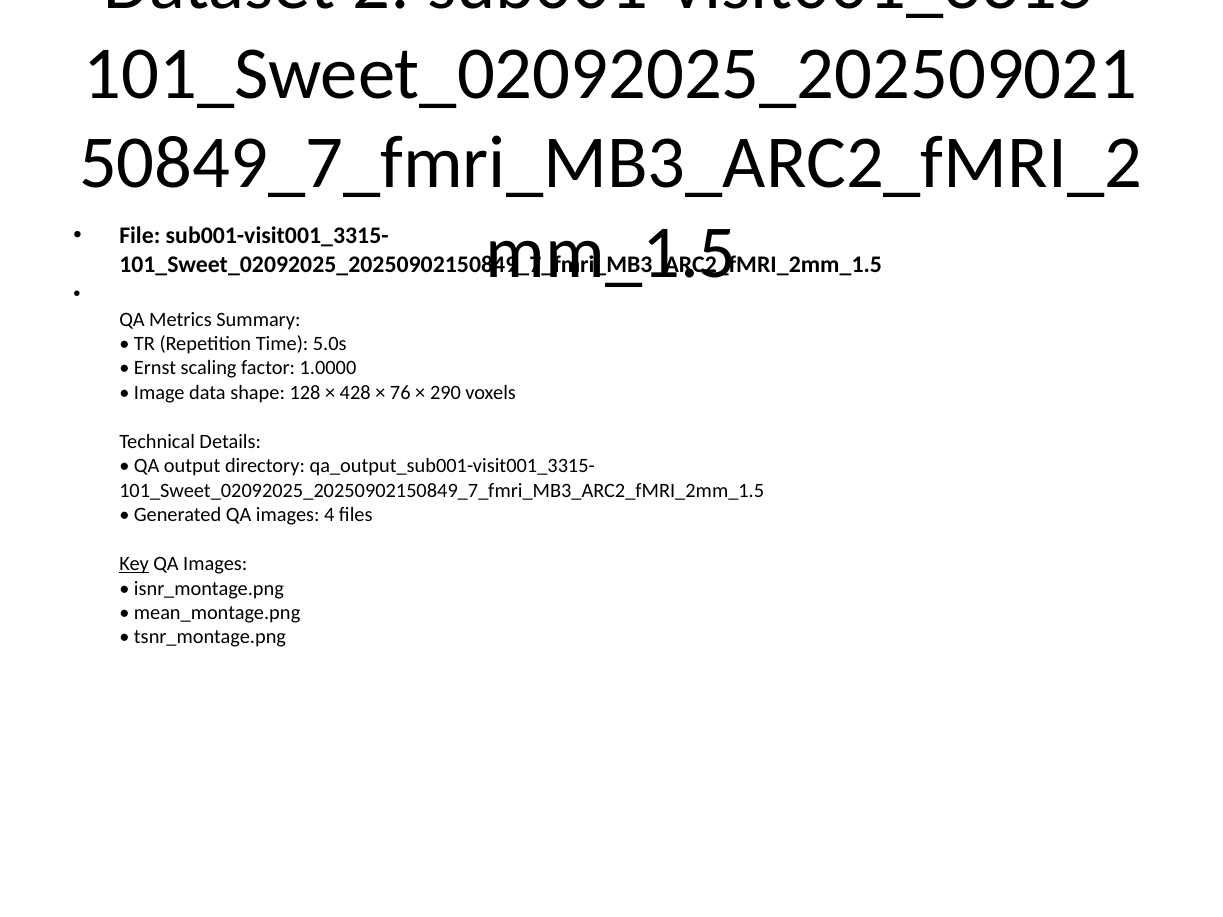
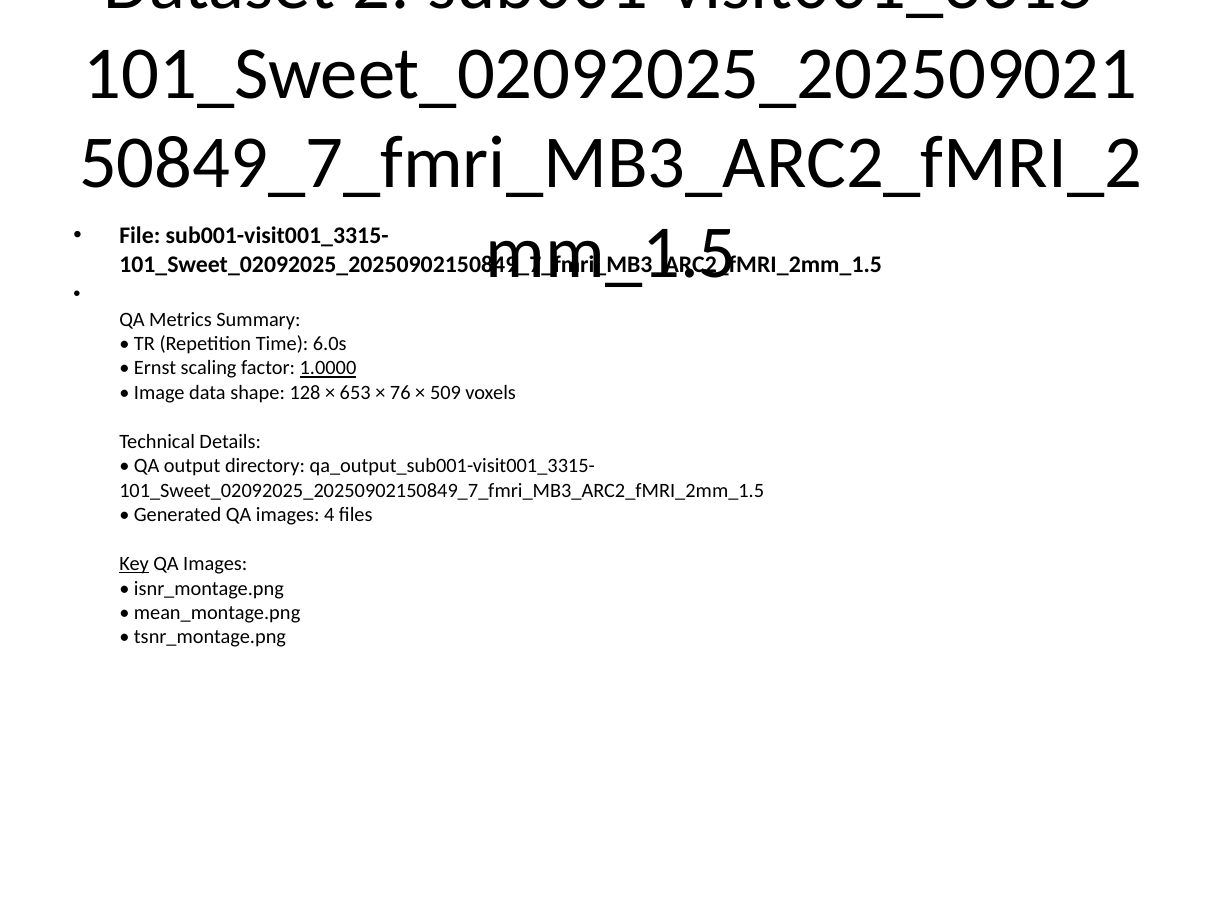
5.0s: 5.0s -> 6.0s
1.0000 underline: none -> present
428: 428 -> 653
290: 290 -> 509
